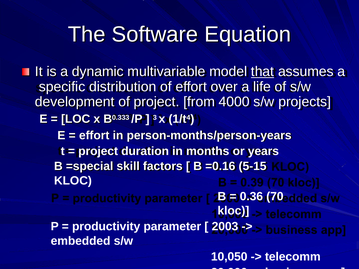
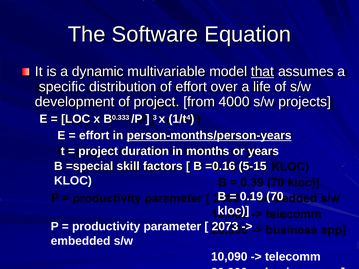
person-months/person-years underline: none -> present
0.36: 0.36 -> 0.19
2003: 2003 -> 2073
10,050: 10,050 -> 10,090
